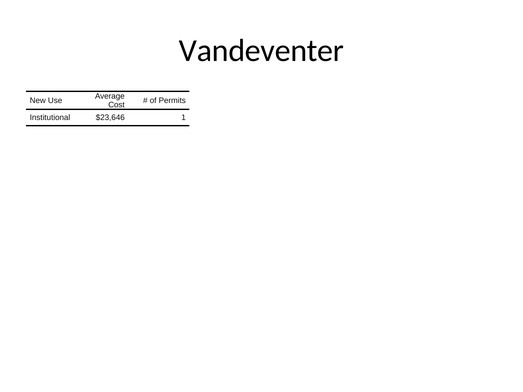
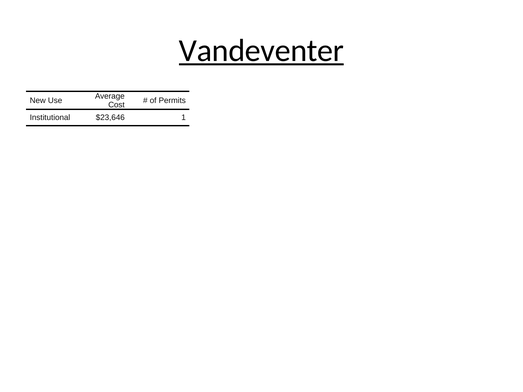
Vandeventer underline: none -> present
